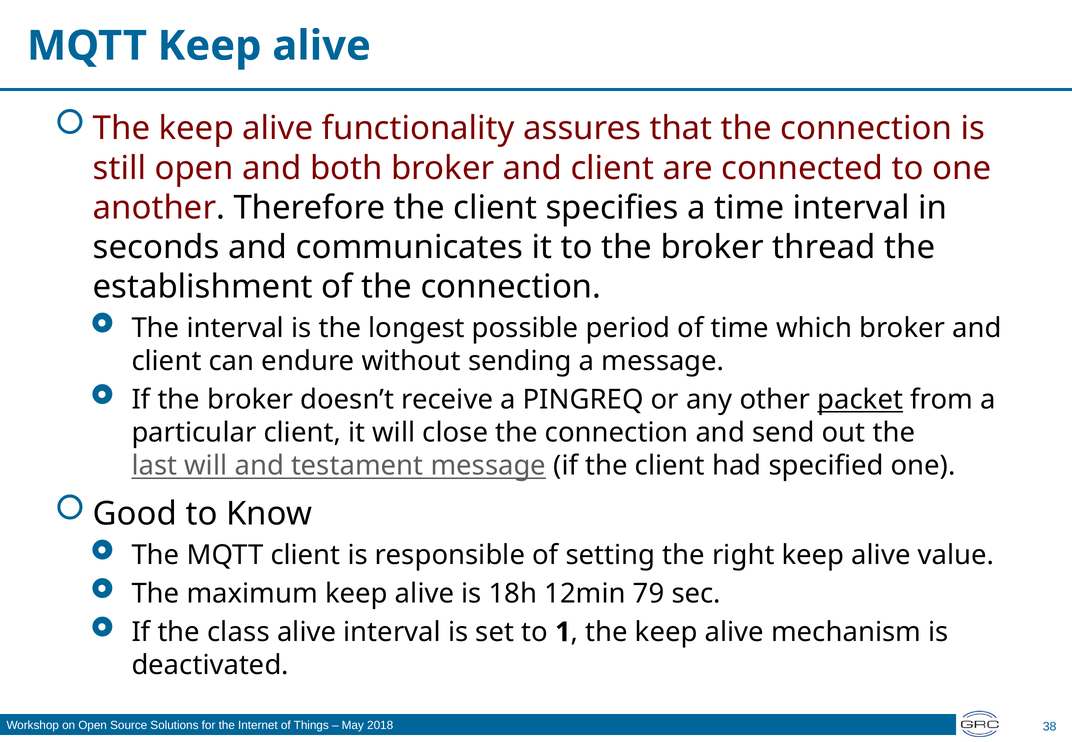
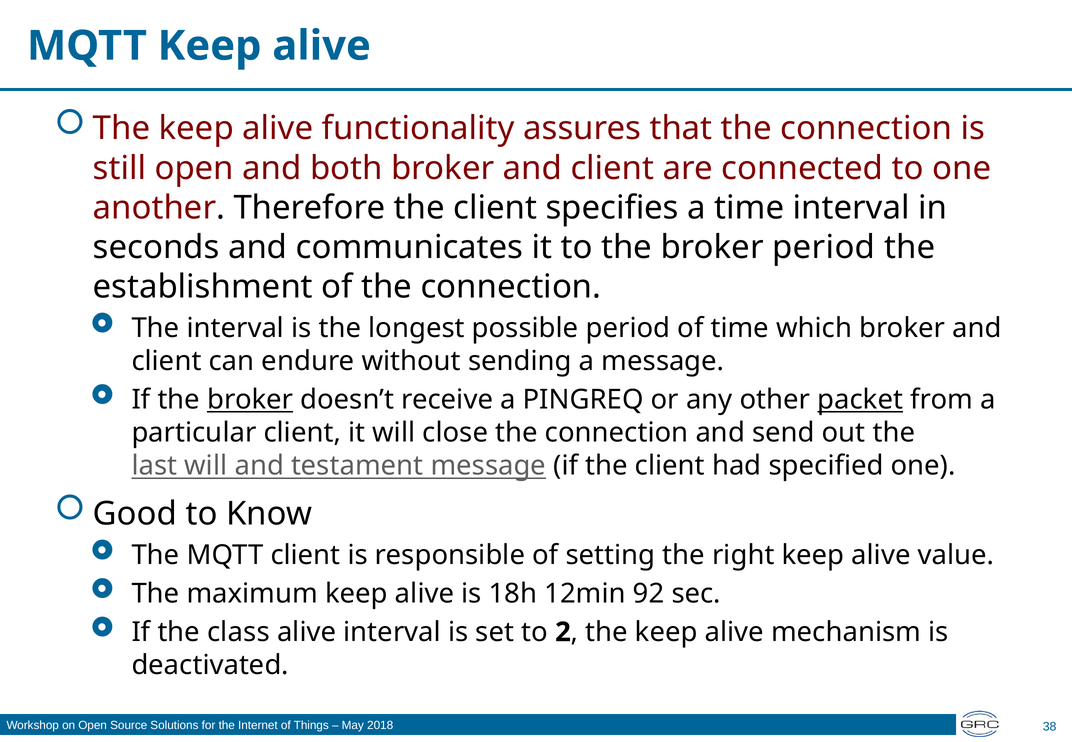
broker thread: thread -> period
broker at (250, 400) underline: none -> present
79: 79 -> 92
1: 1 -> 2
